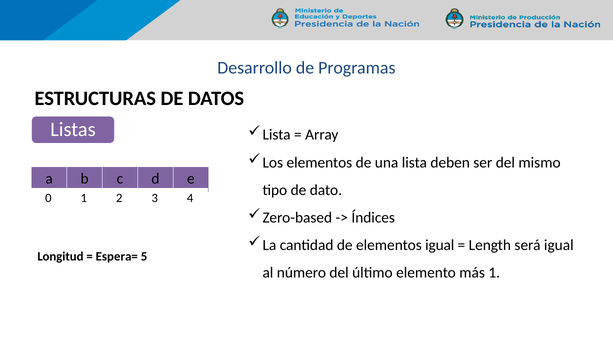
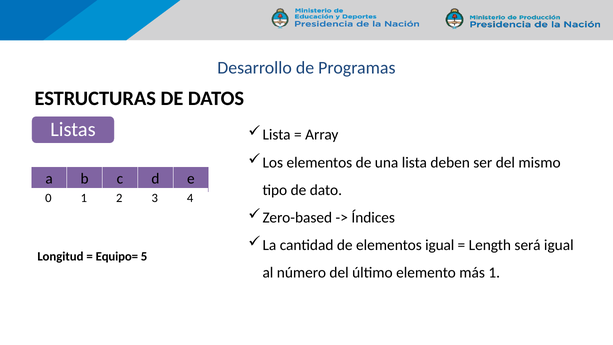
Espera=: Espera= -> Equipo=
